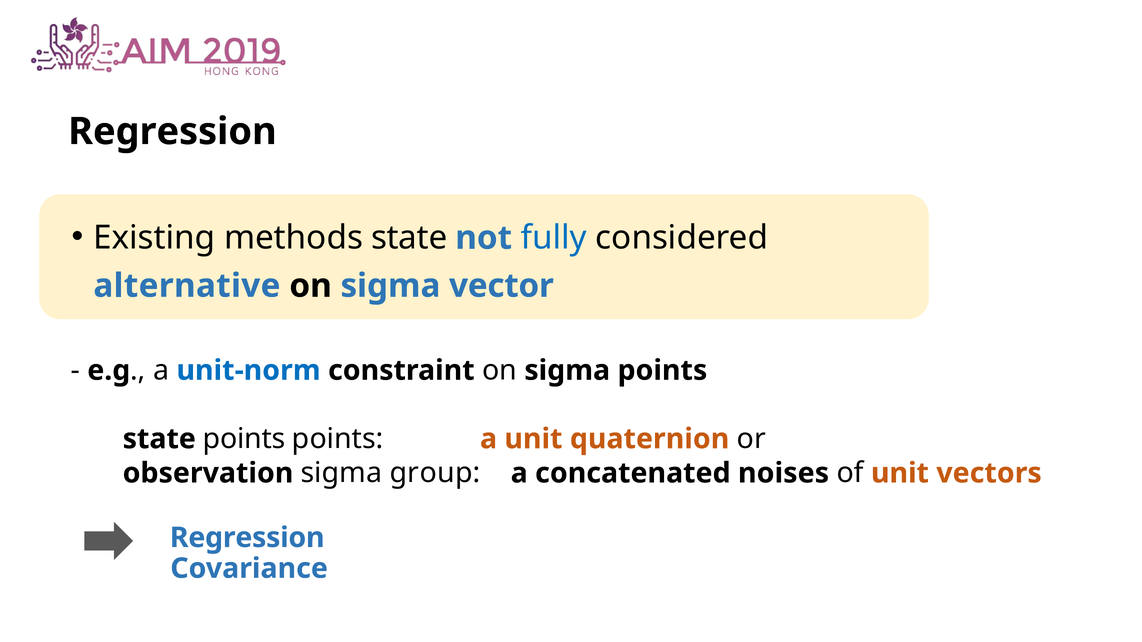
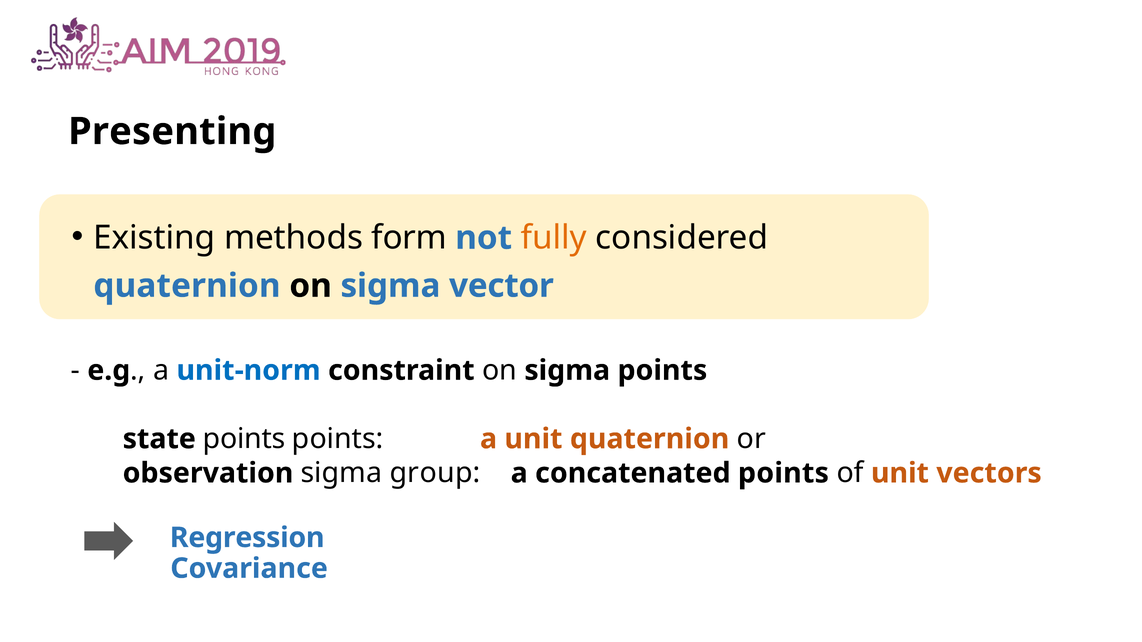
Regression at (172, 132): Regression -> Presenting
methods state: state -> form
fully colour: blue -> orange
alternative at (187, 286): alternative -> quaternion
concatenated noises: noises -> points
